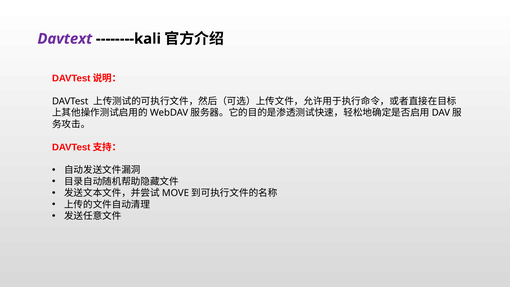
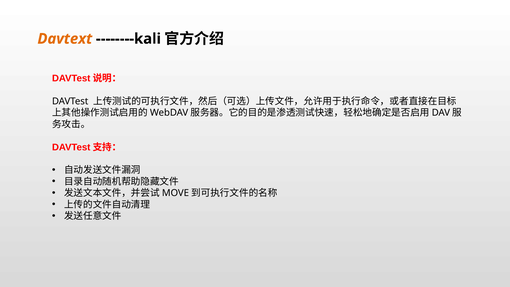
Davtext colour: purple -> orange
